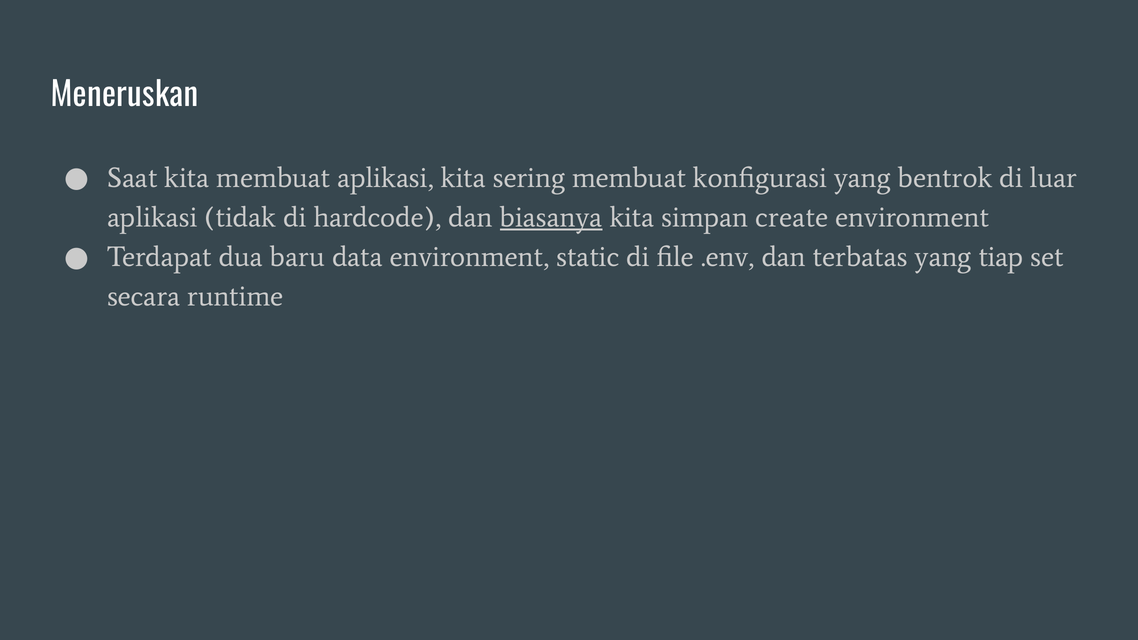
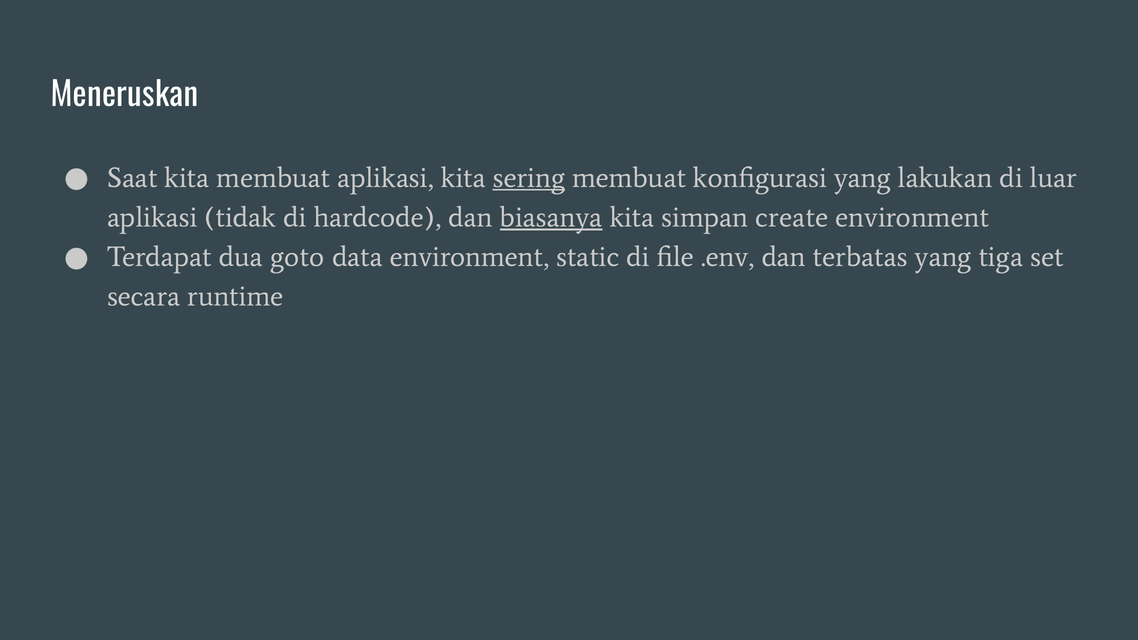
sering underline: none -> present
bentrok: bentrok -> lakukan
baru: baru -> goto
tiap: tiap -> tiga
